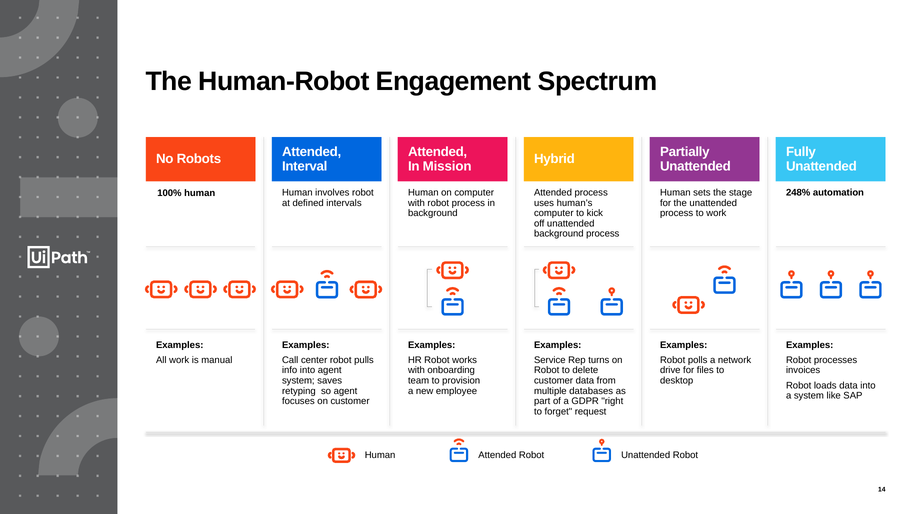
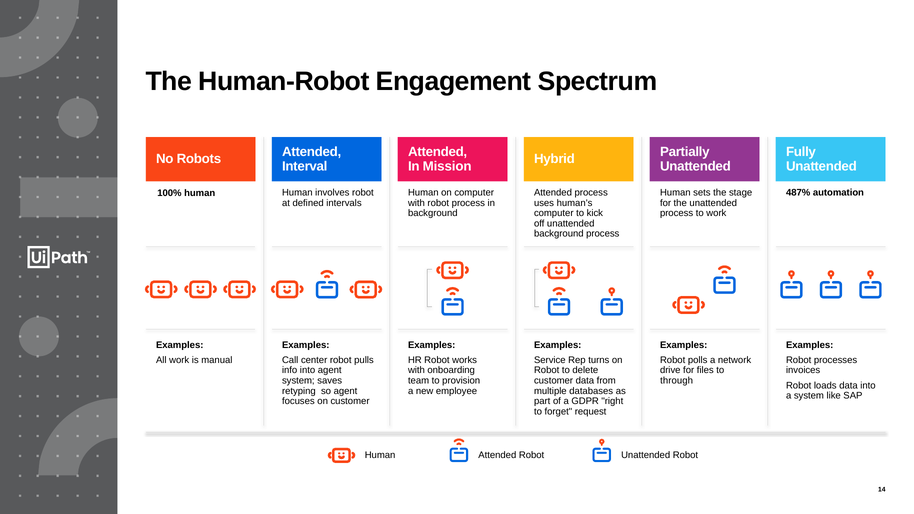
248%: 248% -> 487%
desktop: desktop -> through
